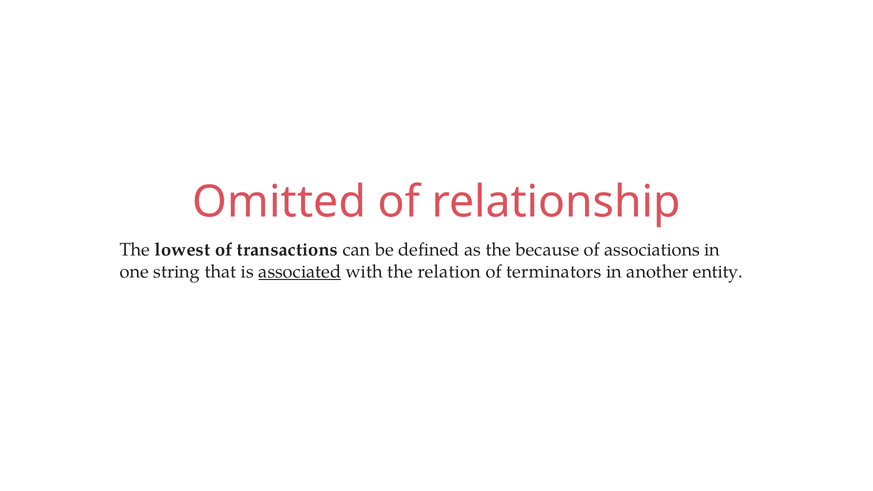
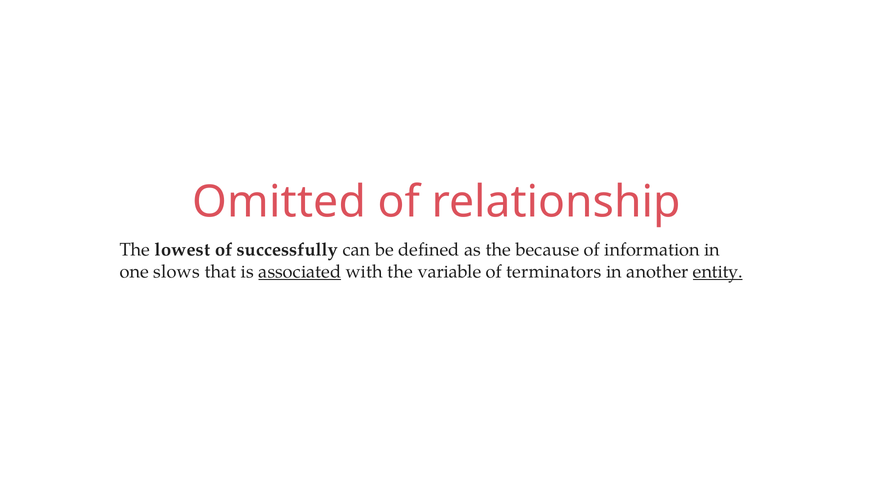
transactions: transactions -> successfully
associations: associations -> information
string: string -> slows
relation: relation -> variable
entity underline: none -> present
